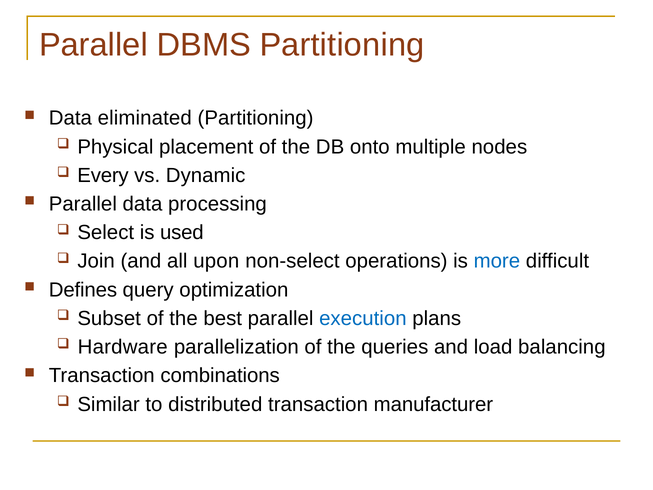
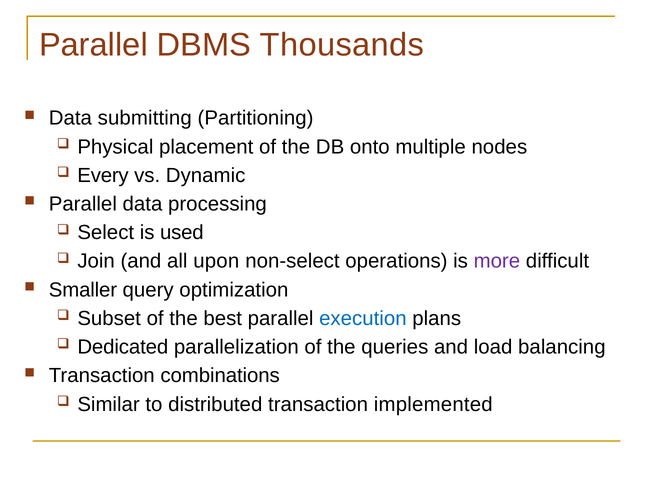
DBMS Partitioning: Partitioning -> Thousands
eliminated: eliminated -> submitting
more colour: blue -> purple
Defines: Defines -> Smaller
Hardware: Hardware -> Dedicated
manufacturer: manufacturer -> implemented
